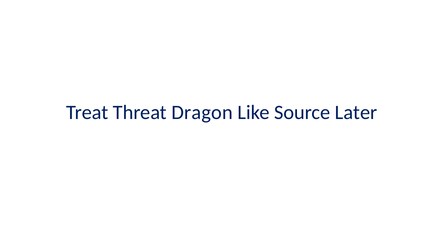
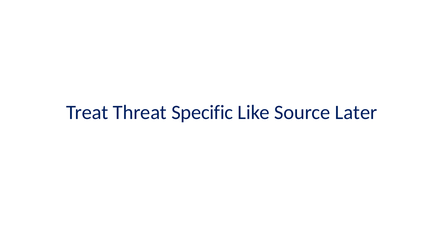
Dragon: Dragon -> Specific
